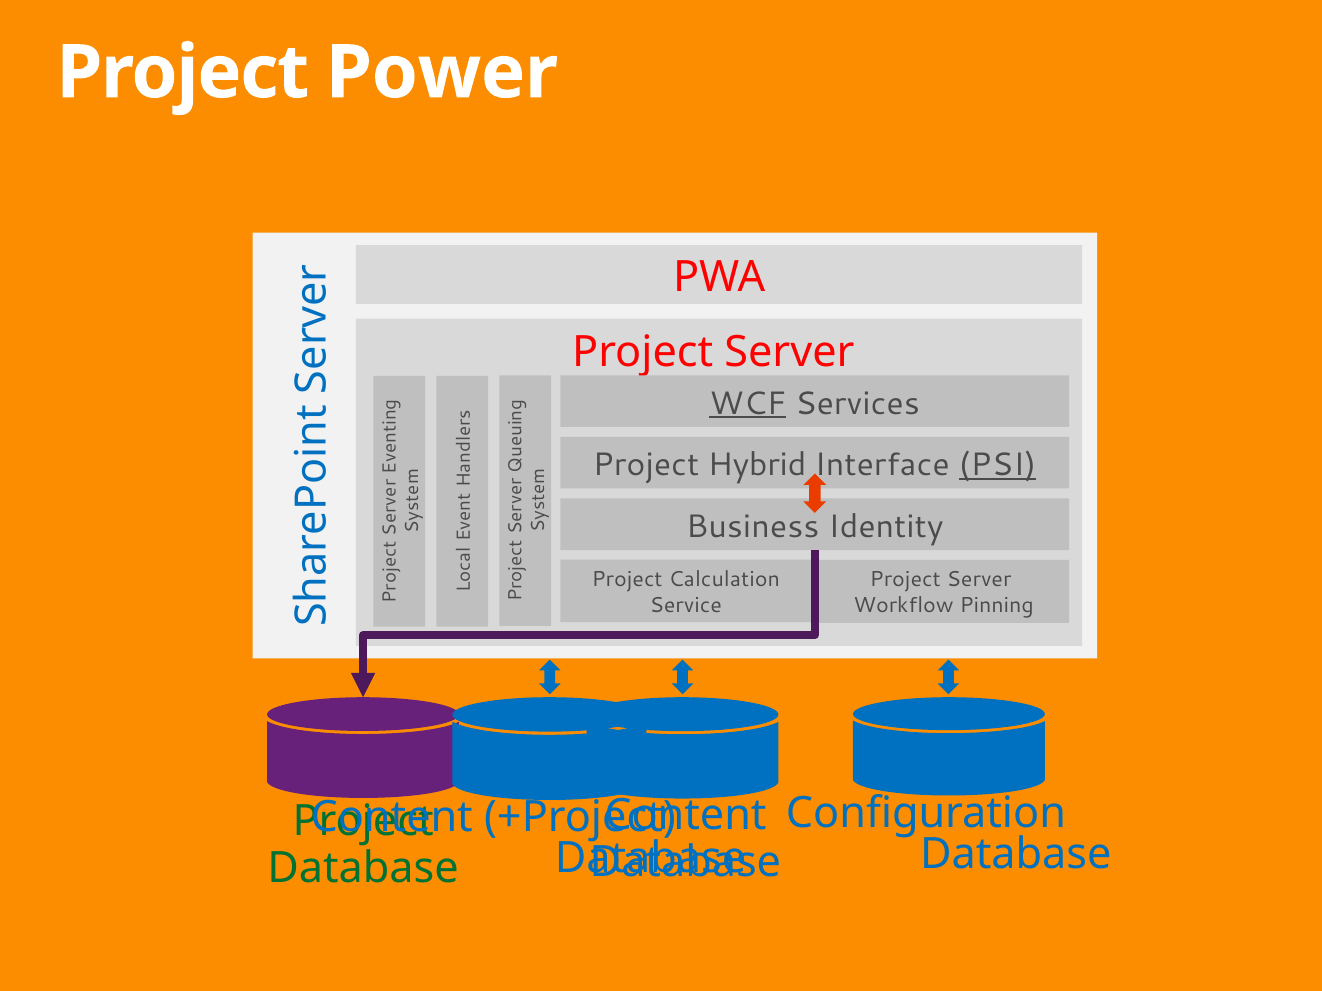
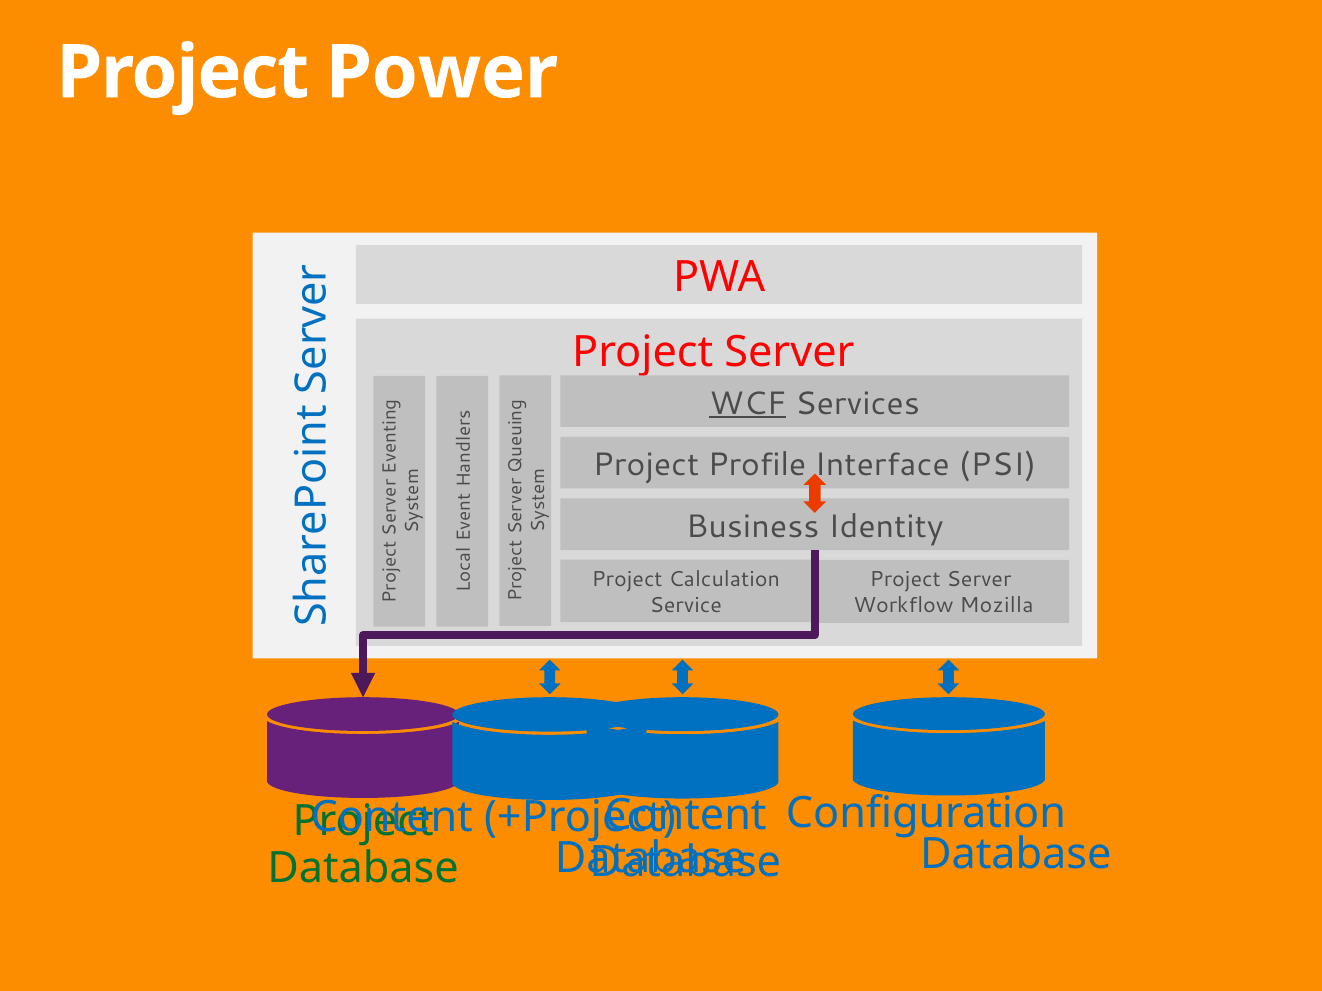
Hybrid: Hybrid -> Profile
PSI underline: present -> none
Pinning: Pinning -> Mozilla
